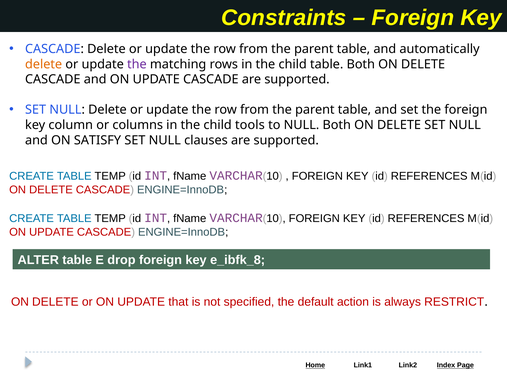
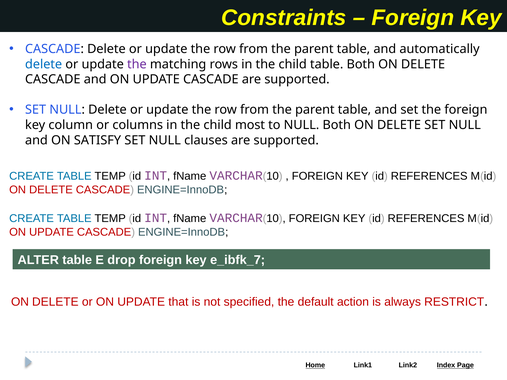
delete at (44, 64) colour: orange -> blue
tools: tools -> most
e_ibfk_8: e_ibfk_8 -> e_ibfk_7
